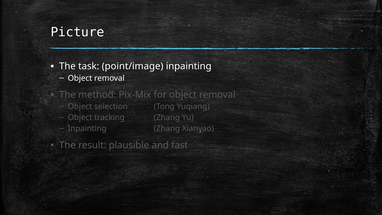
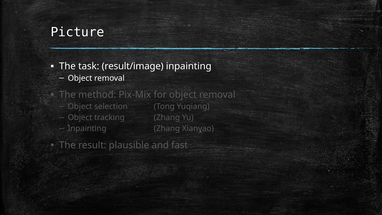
point/image: point/image -> result/image
